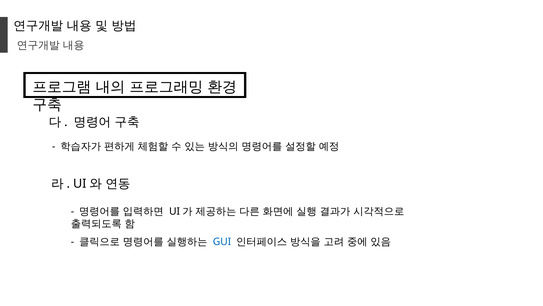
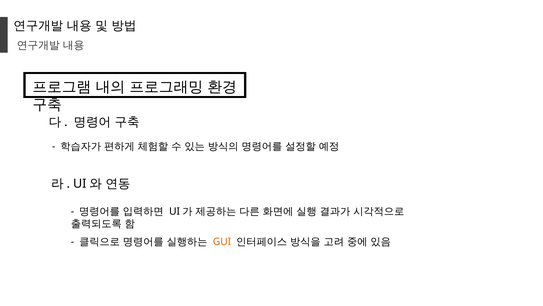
GUI colour: blue -> orange
